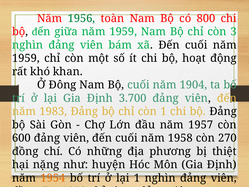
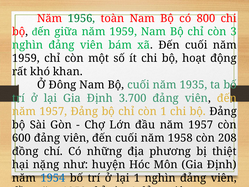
1904: 1904 -> 1935
1983 at (53, 111): 1983 -> 1957
270: 270 -> 208
1954 colour: orange -> blue
